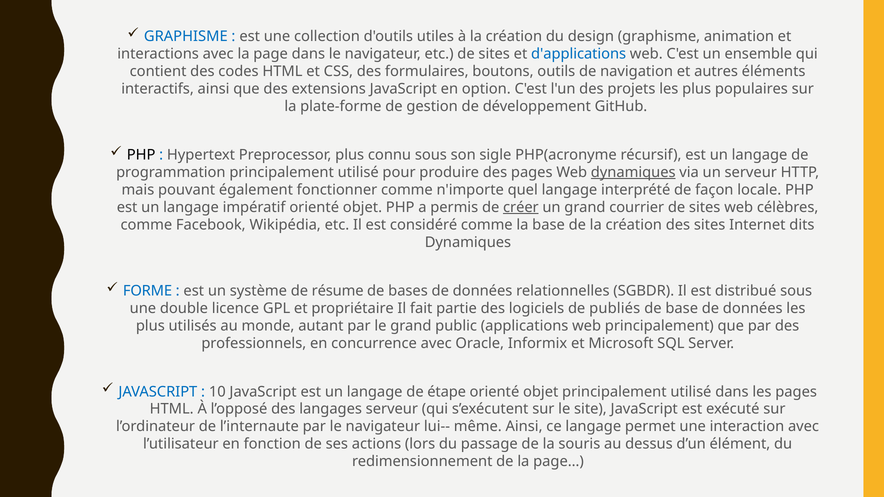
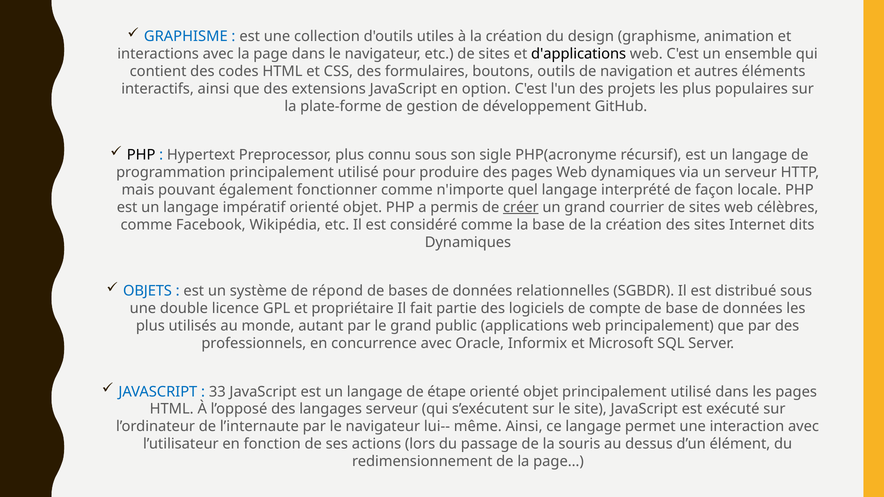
d'applications colour: blue -> black
dynamiques at (633, 172) underline: present -> none
FORME: FORME -> OBJETS
résume: résume -> répond
publiés: publiés -> compte
10: 10 -> 33
